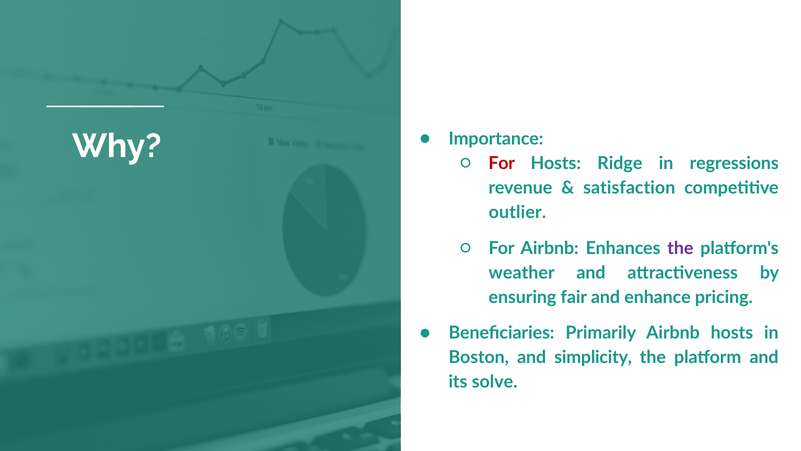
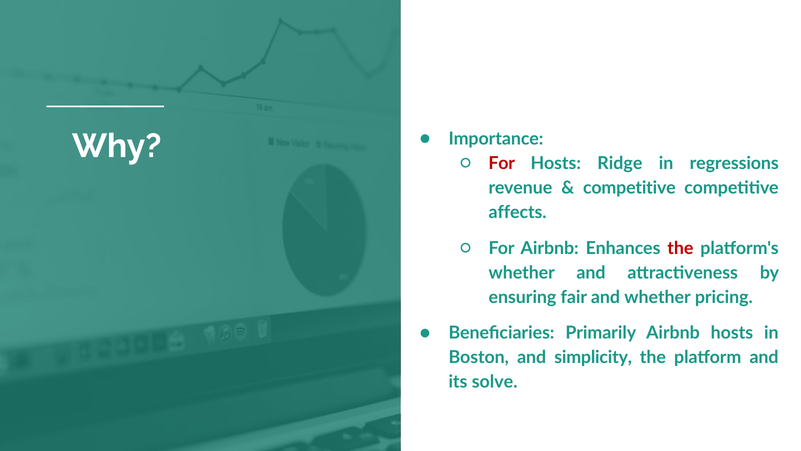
satisfaction at (629, 188): satisfaction -> competitive
outlier: outlier -> affects
the at (680, 248) colour: purple -> red
weather at (522, 272): weather -> whether
and enhance: enhance -> whether
